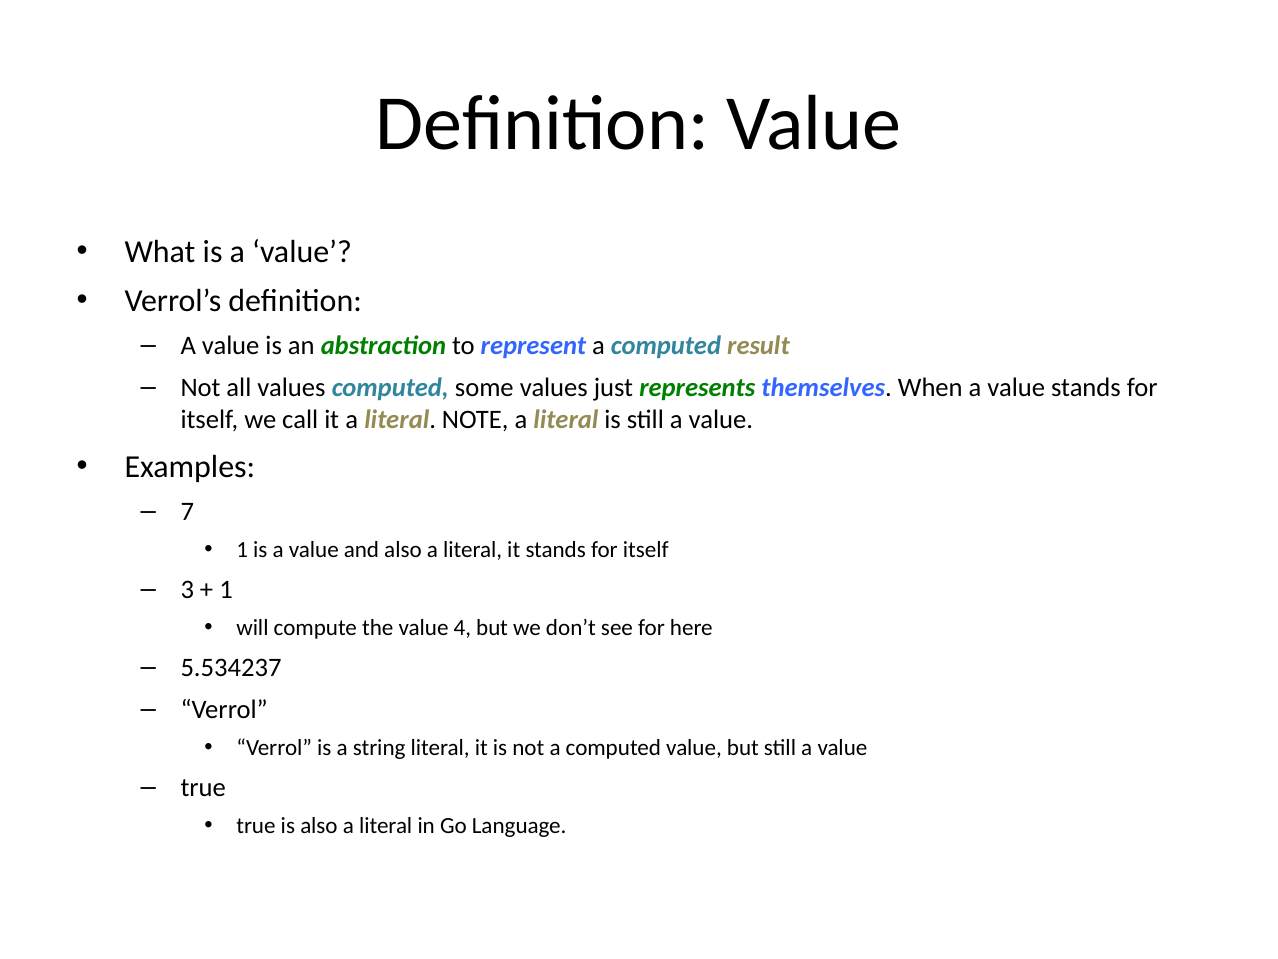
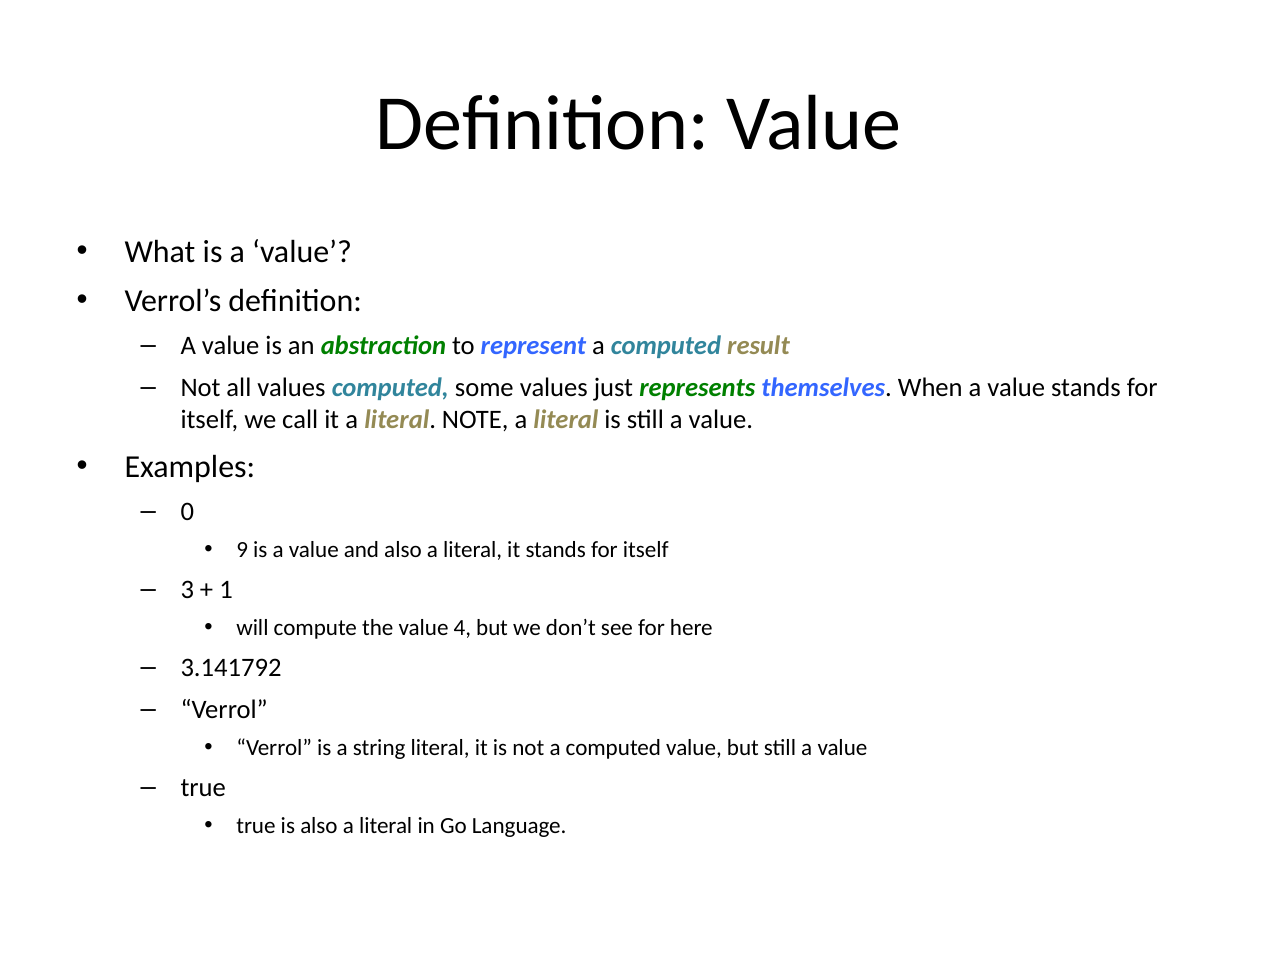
7: 7 -> 0
1 at (242, 549): 1 -> 9
5.534237: 5.534237 -> 3.141792
